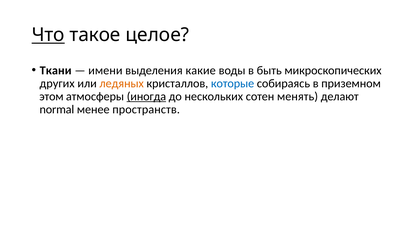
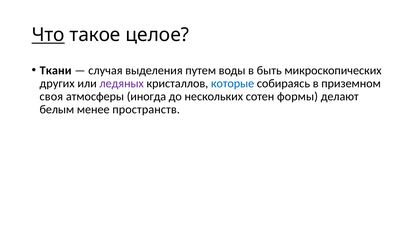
имени: имени -> случая
какие: какие -> путем
ледяных colour: orange -> purple
этом: этом -> своя
иногда underline: present -> none
менять: менять -> формы
normal: normal -> белым
